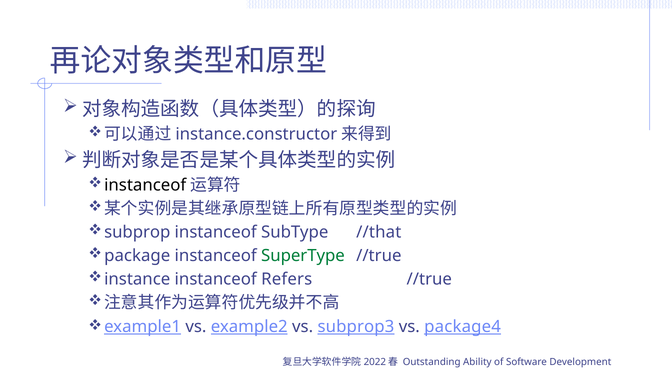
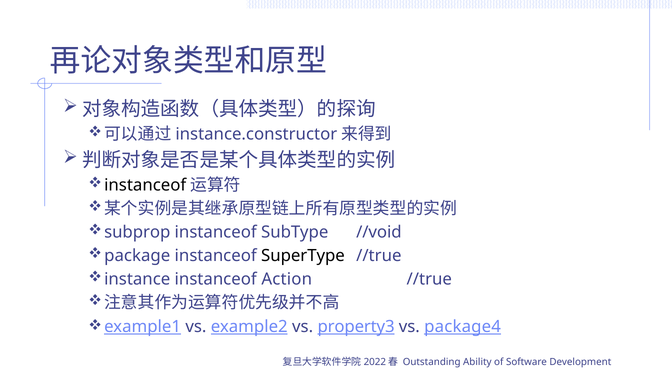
//that: //that -> //void
SuperType colour: green -> black
Refers: Refers -> Action
subprop3: subprop3 -> property3
